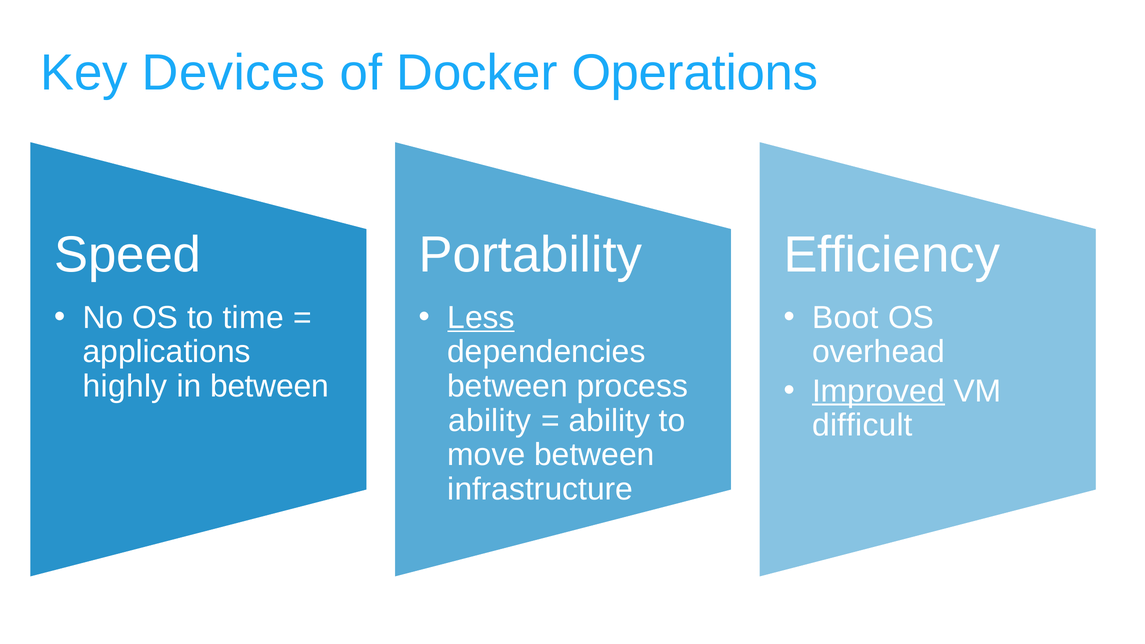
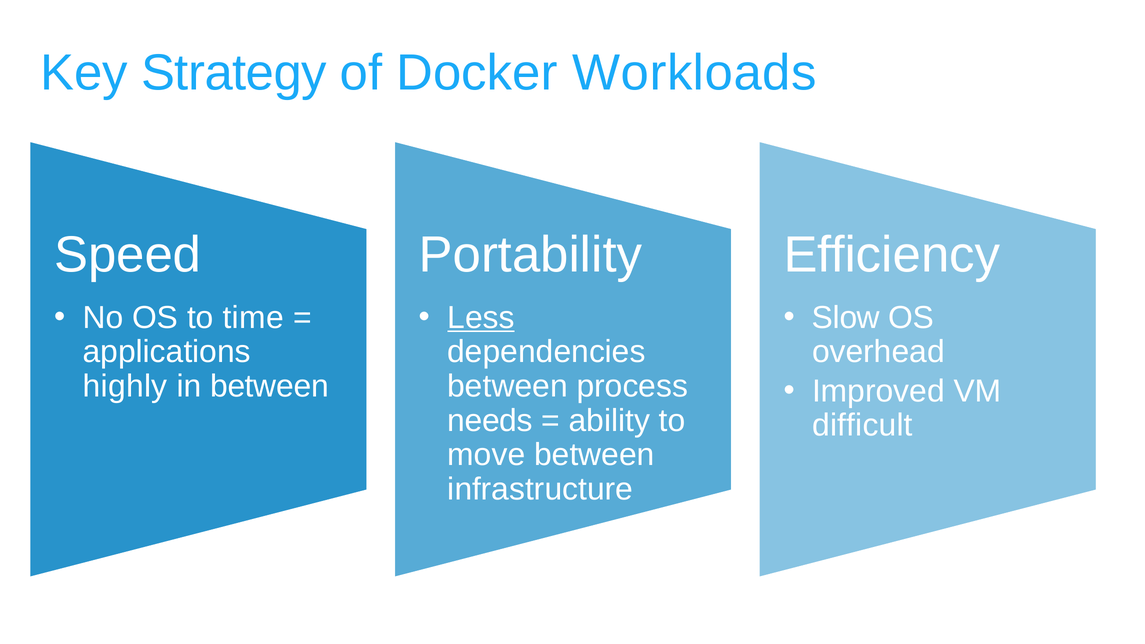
Devices: Devices -> Strategy
Operations: Operations -> Workloads
Boot: Boot -> Slow
Improved underline: present -> none
ability at (490, 421): ability -> needs
